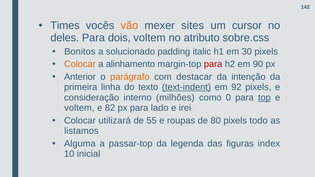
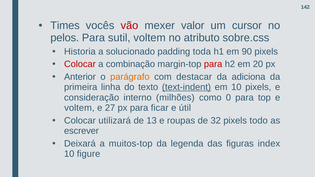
vão colour: orange -> red
sites: sites -> valor
deles: deles -> pelos
dois: dois -> sutil
Bonitos: Bonitos -> Historia
italic: italic -> toda
30: 30 -> 90
Colocar at (80, 64) colour: orange -> red
alinhamento: alinhamento -> combinação
90: 90 -> 20
intenção: intenção -> adiciona
em 92: 92 -> 10
top underline: present -> none
82: 82 -> 27
lado: lado -> ficar
irei: irei -> útil
55: 55 -> 13
80: 80 -> 32
listamos: listamos -> escrever
Alguma: Alguma -> Deixará
passar-top: passar-top -> muitos-top
inicial: inicial -> figure
